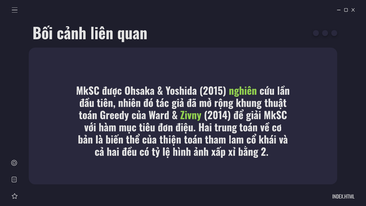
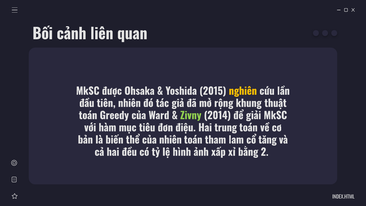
nghiên colour: light green -> yellow
của thiện: thiện -> nhiên
khái: khái -> tăng
